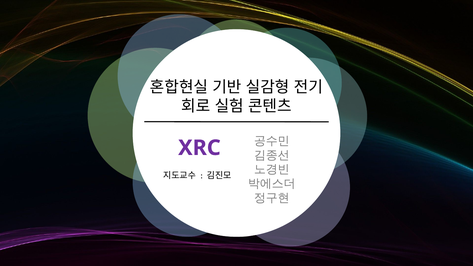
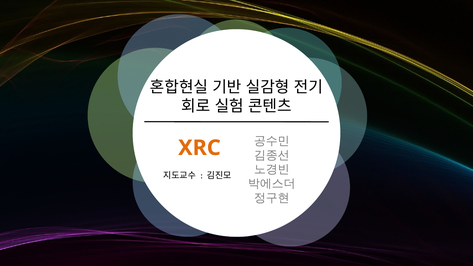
XRC colour: purple -> orange
